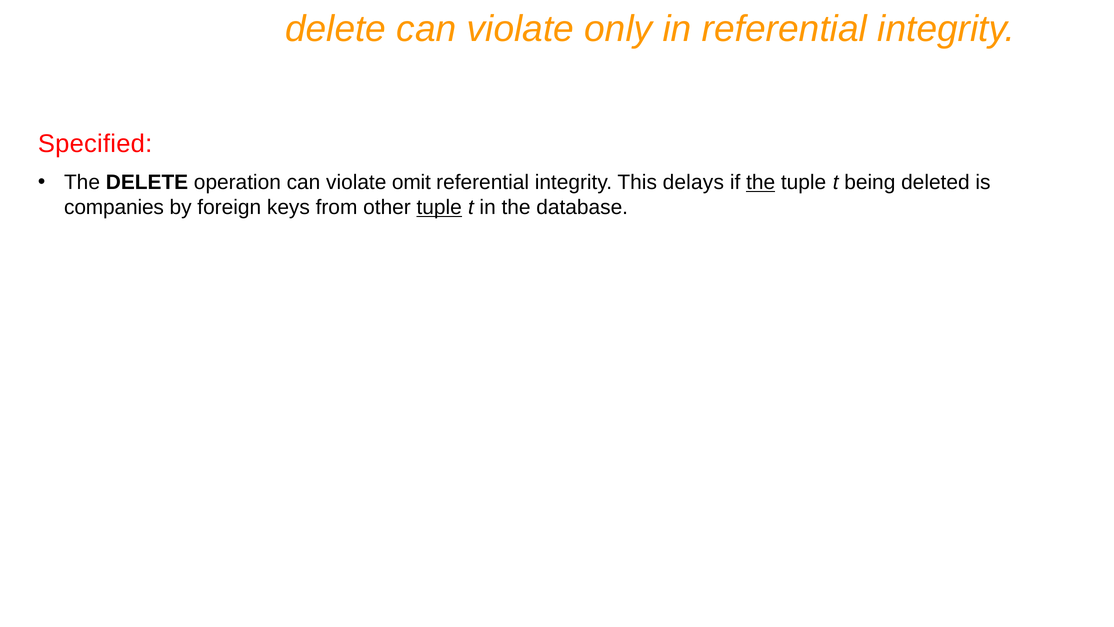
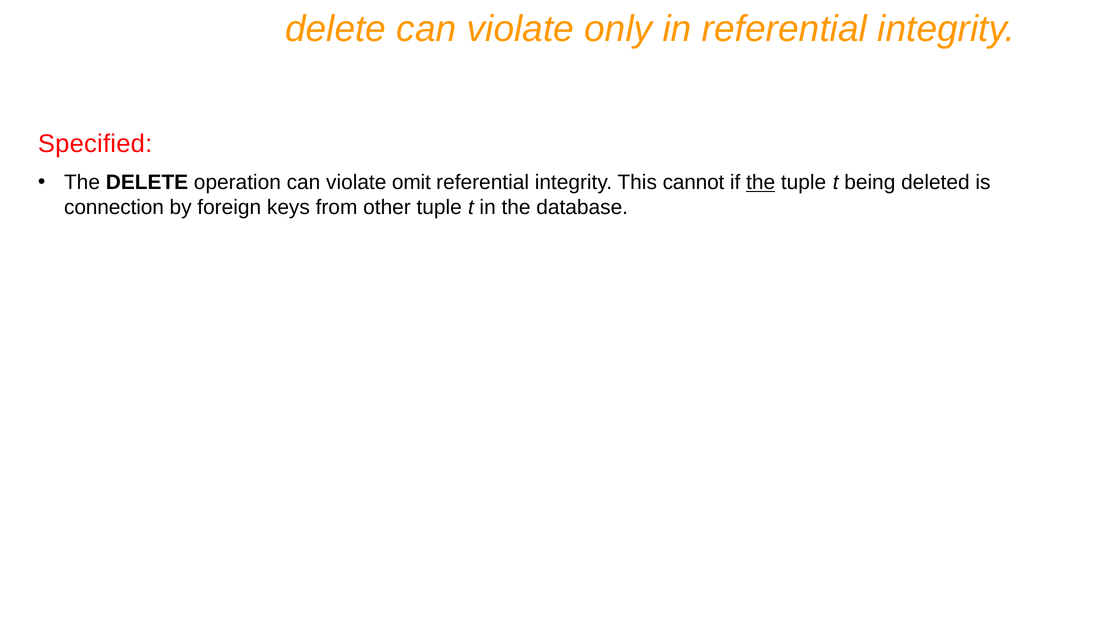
delays: delays -> cannot
companies: companies -> connection
tuple at (439, 207) underline: present -> none
